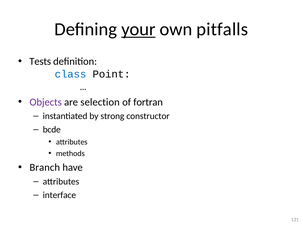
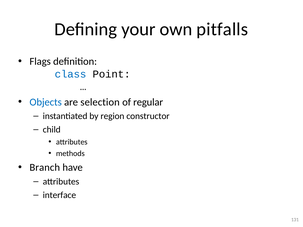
your underline: present -> none
Tests: Tests -> Flags
Objects colour: purple -> blue
fortran: fortran -> regular
strong: strong -> region
bcde: bcde -> child
